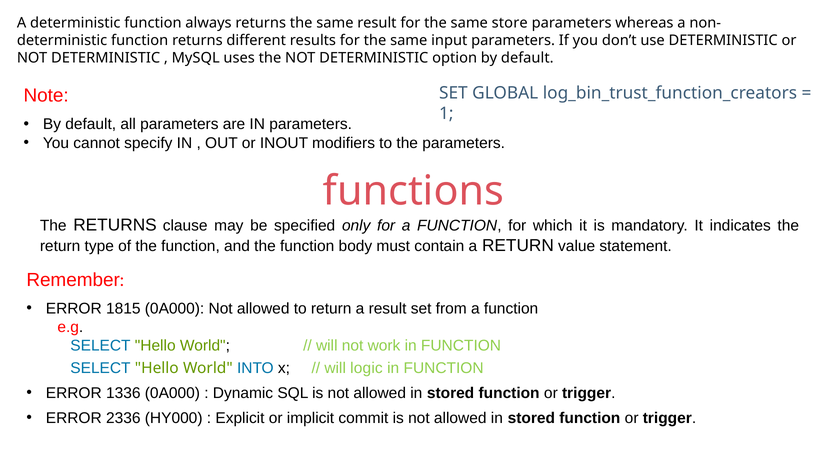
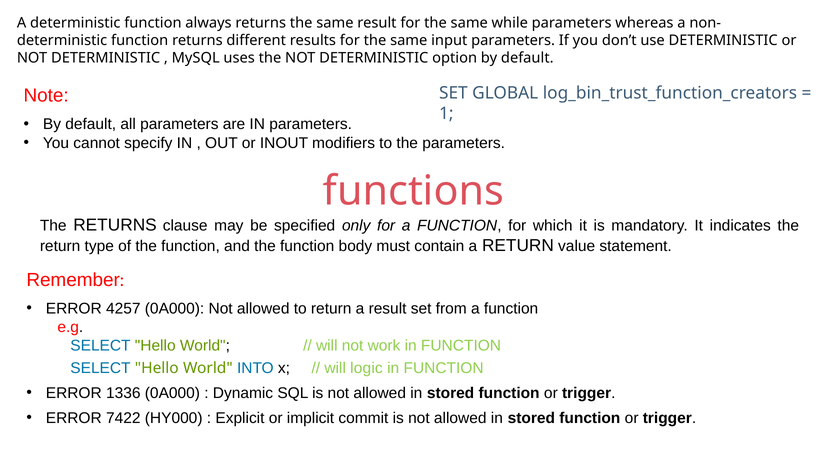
store: store -> while
1815: 1815 -> 4257
2336: 2336 -> 7422
